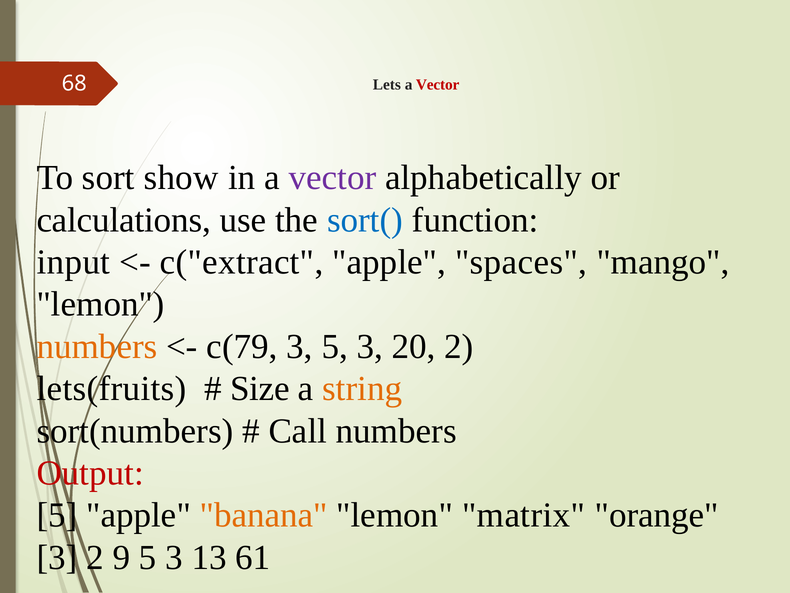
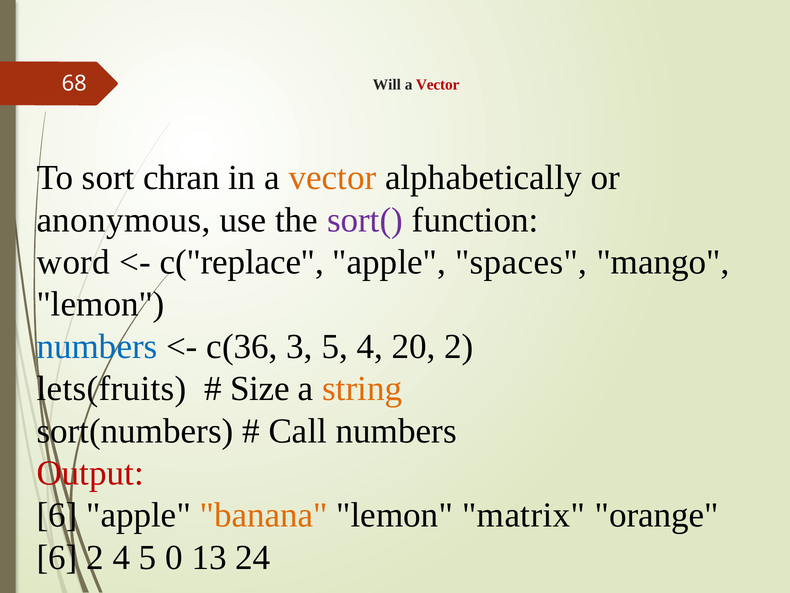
Lets: Lets -> Will
show: show -> chran
vector at (332, 178) colour: purple -> orange
calculations: calculations -> anonymous
sort( colour: blue -> purple
input: input -> word
c("extract: c("extract -> c("replace
numbers at (97, 346) colour: orange -> blue
c(79: c(79 -> c(36
3 5 3: 3 -> 4
5 at (57, 515): 5 -> 6
3 at (57, 557): 3 -> 6
2 9: 9 -> 4
3 at (174, 557): 3 -> 0
61: 61 -> 24
